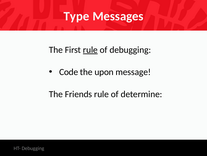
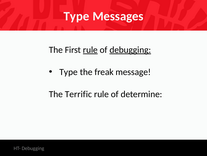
debugging at (130, 50) underline: none -> present
Code at (69, 72): Code -> Type
upon: upon -> freak
Friends: Friends -> Terrific
